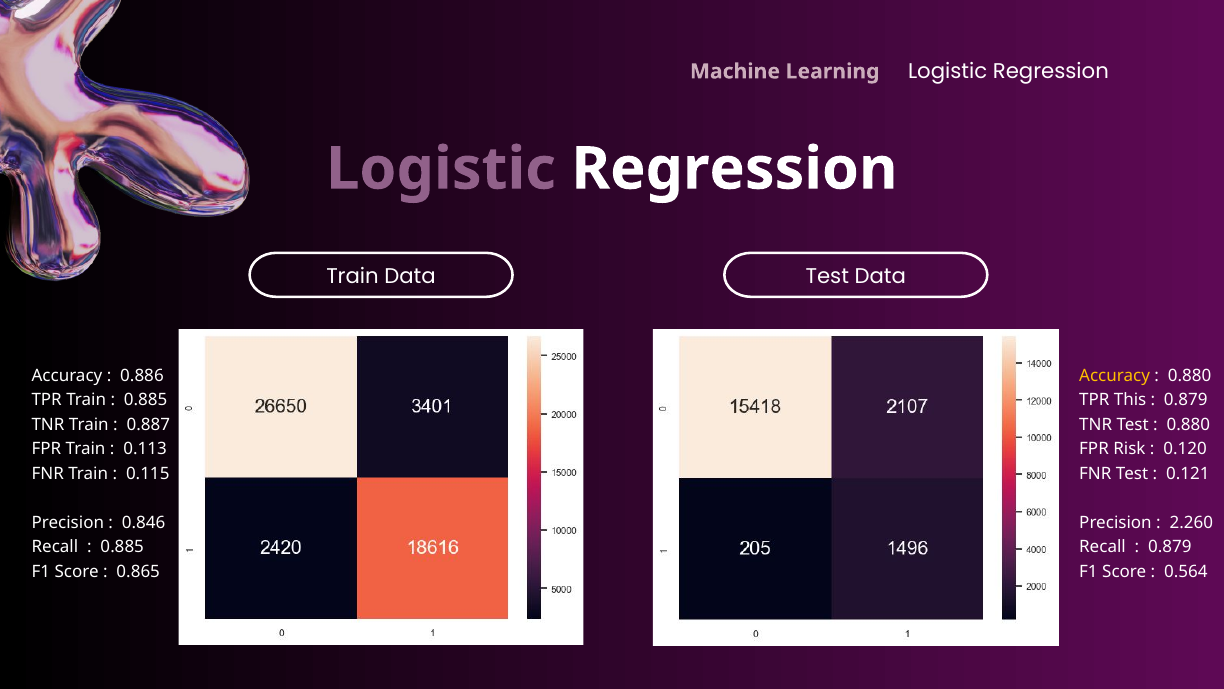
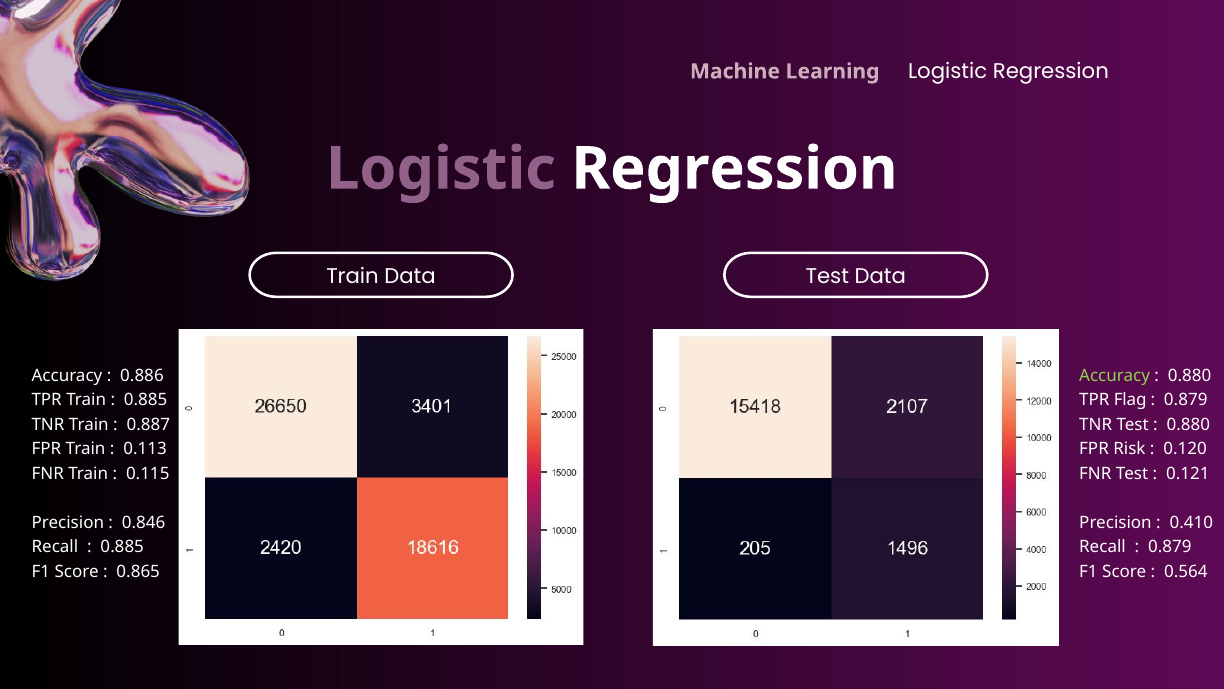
Accuracy at (1115, 375) colour: yellow -> light green
This: This -> Flag
2.260: 2.260 -> 0.410
